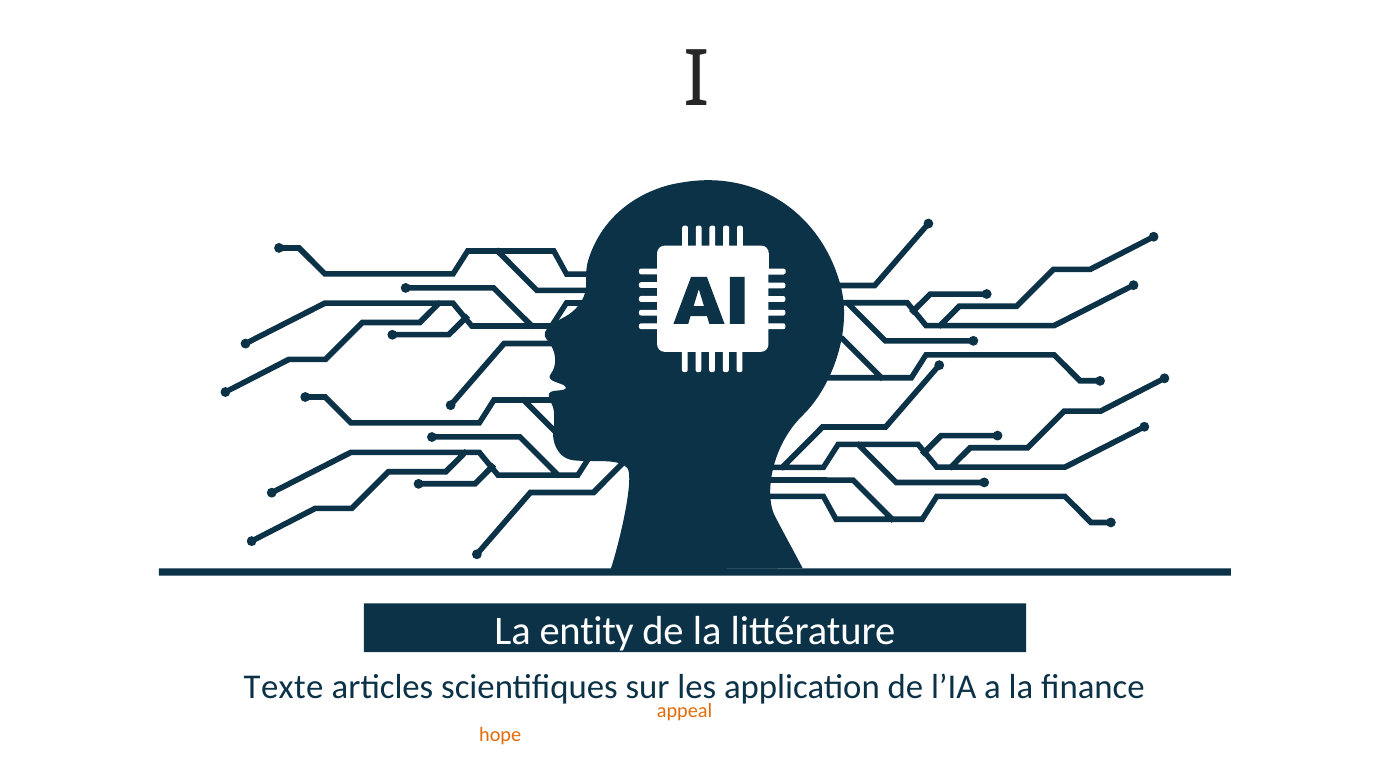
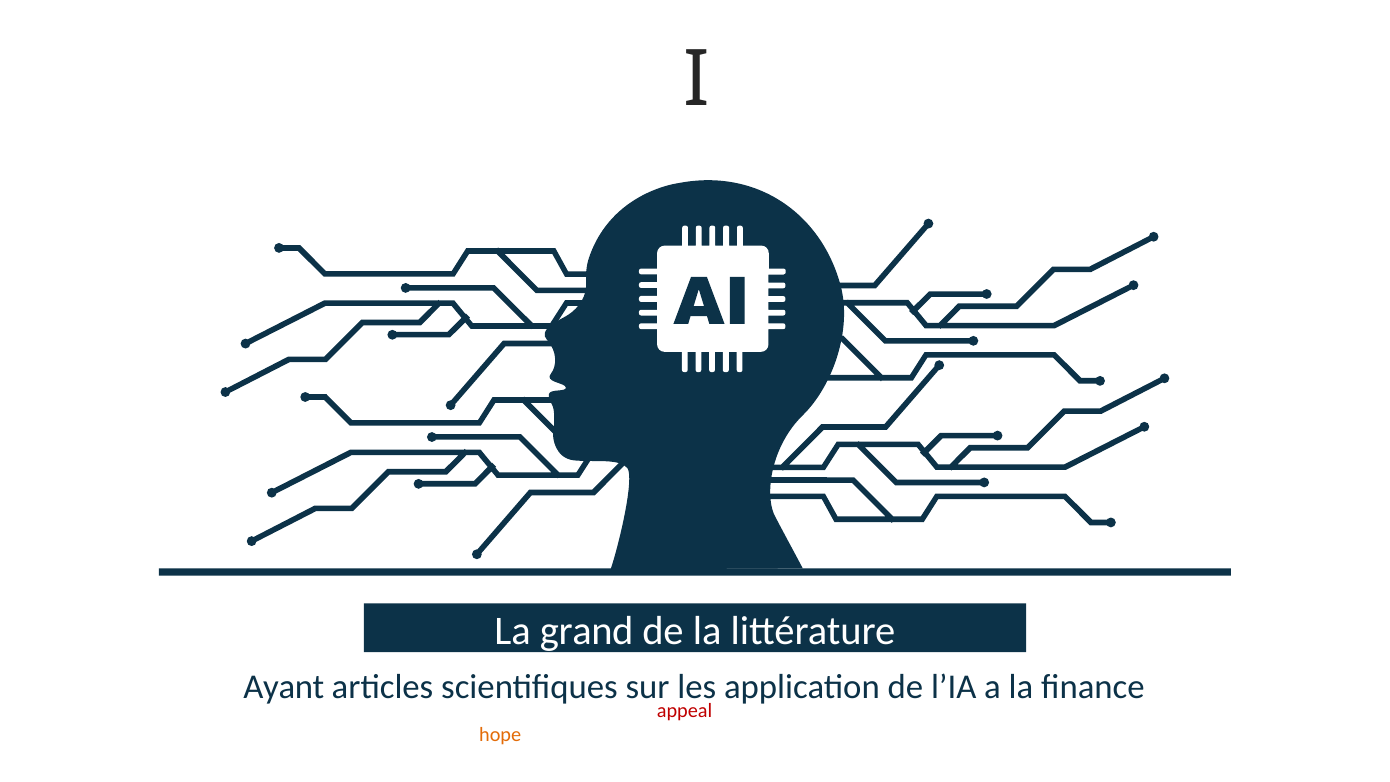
entity: entity -> grand
Texte: Texte -> Ayant
appeal colour: orange -> red
